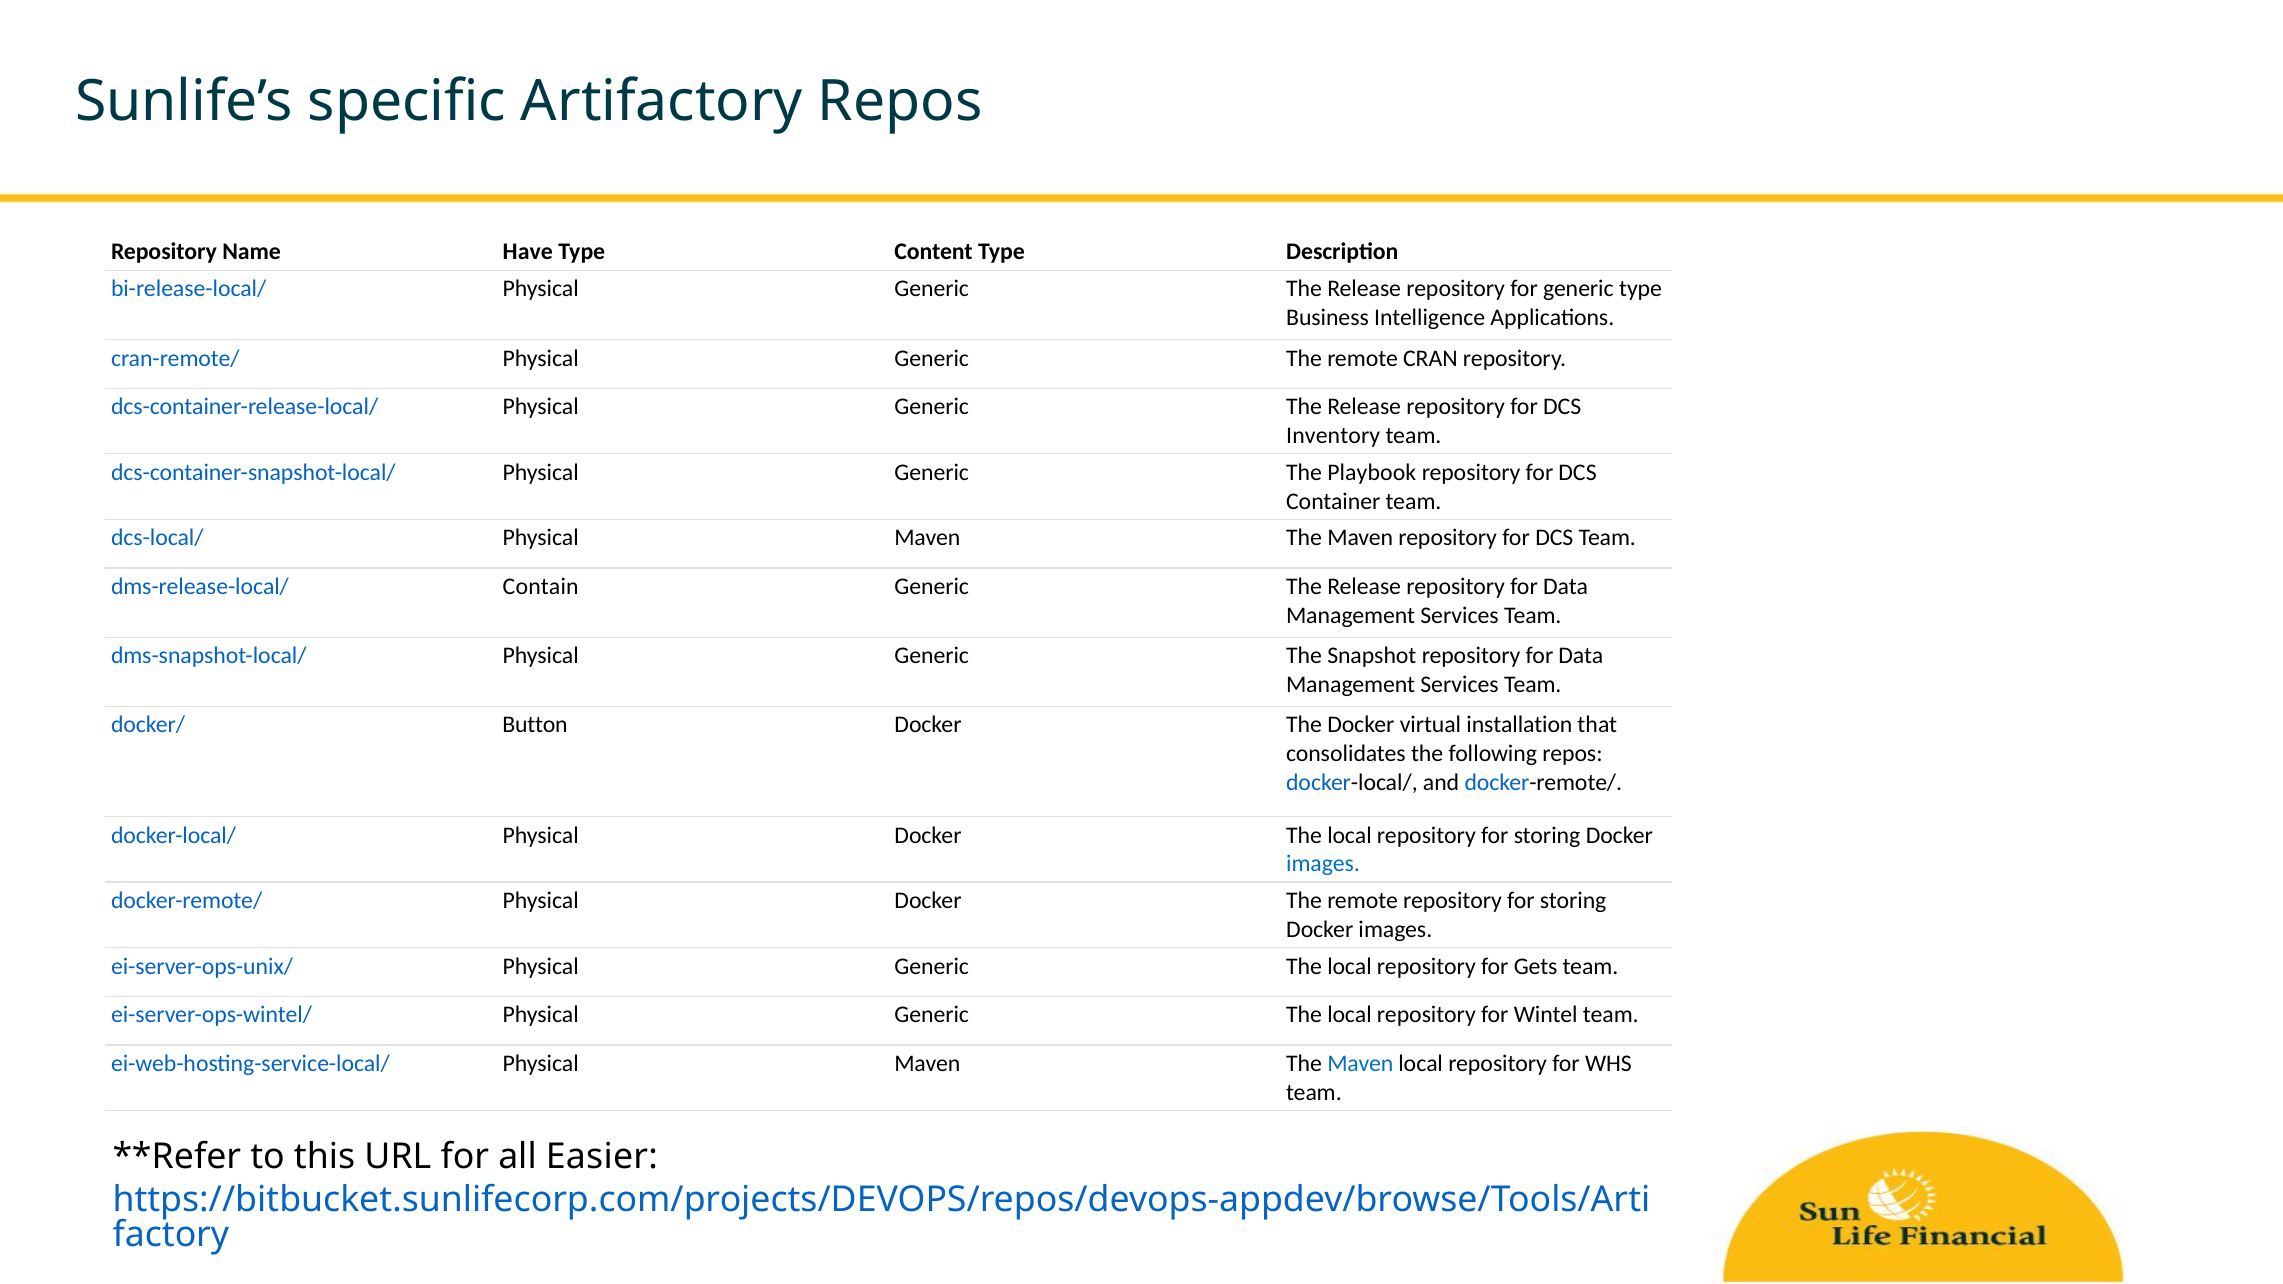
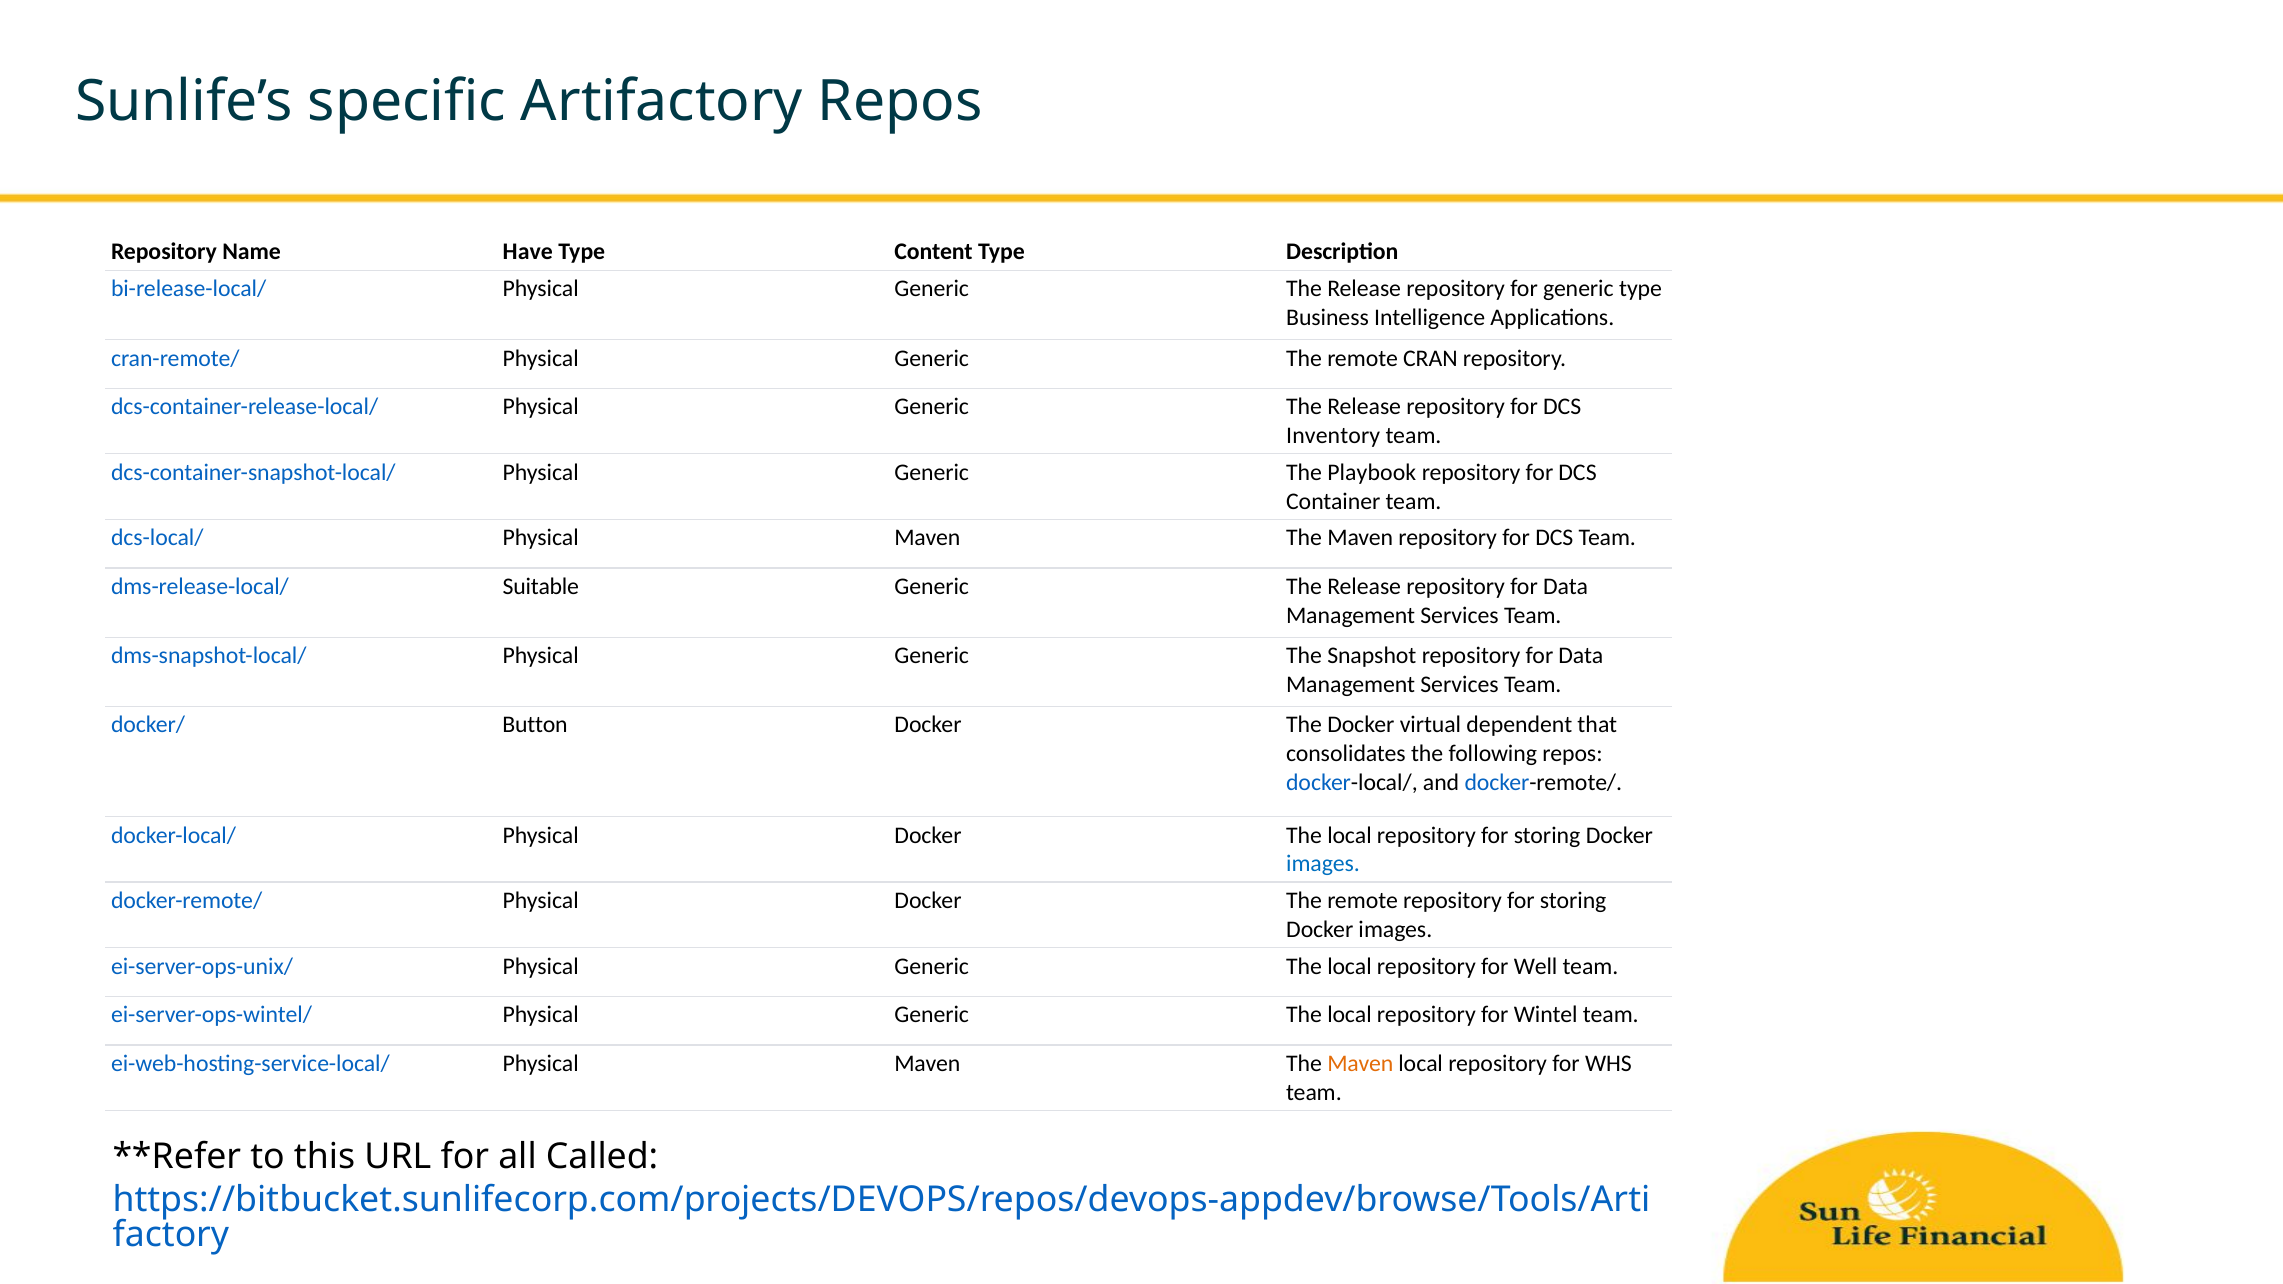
Contain: Contain -> Suitable
installation: installation -> dependent
Gets: Gets -> Well
Maven at (1360, 1064) colour: blue -> orange
Easier: Easier -> Called
